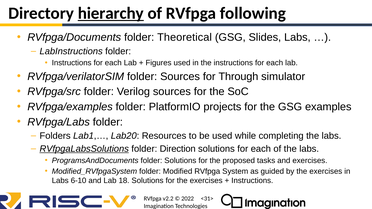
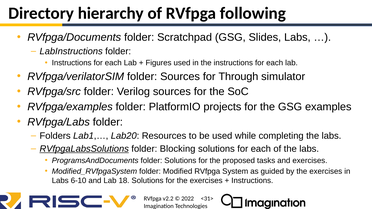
hierarchy underline: present -> none
Theoretical: Theoretical -> Scratchpad
Direction: Direction -> Blocking
